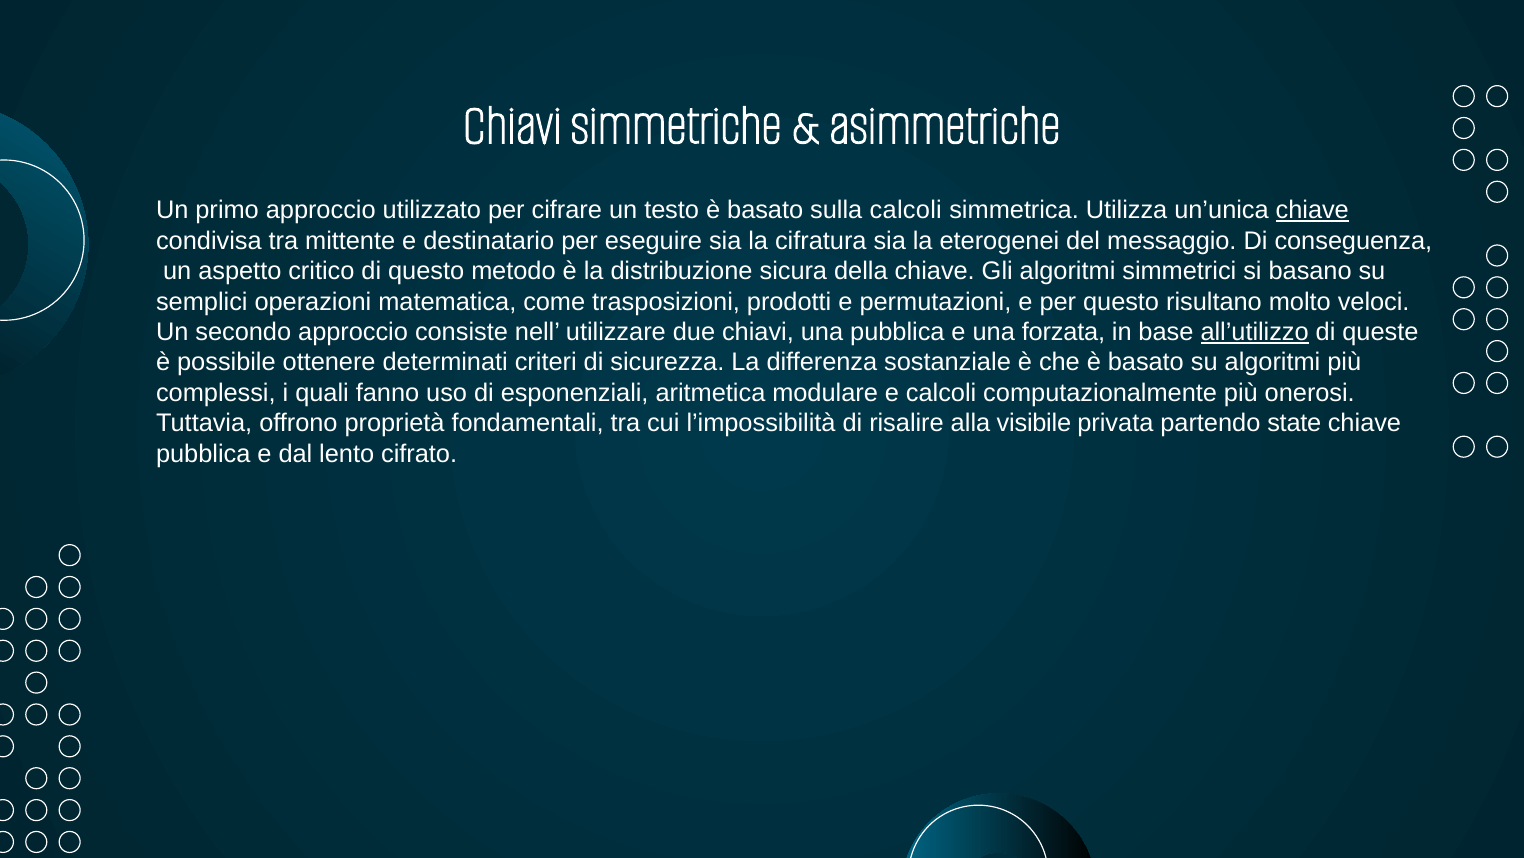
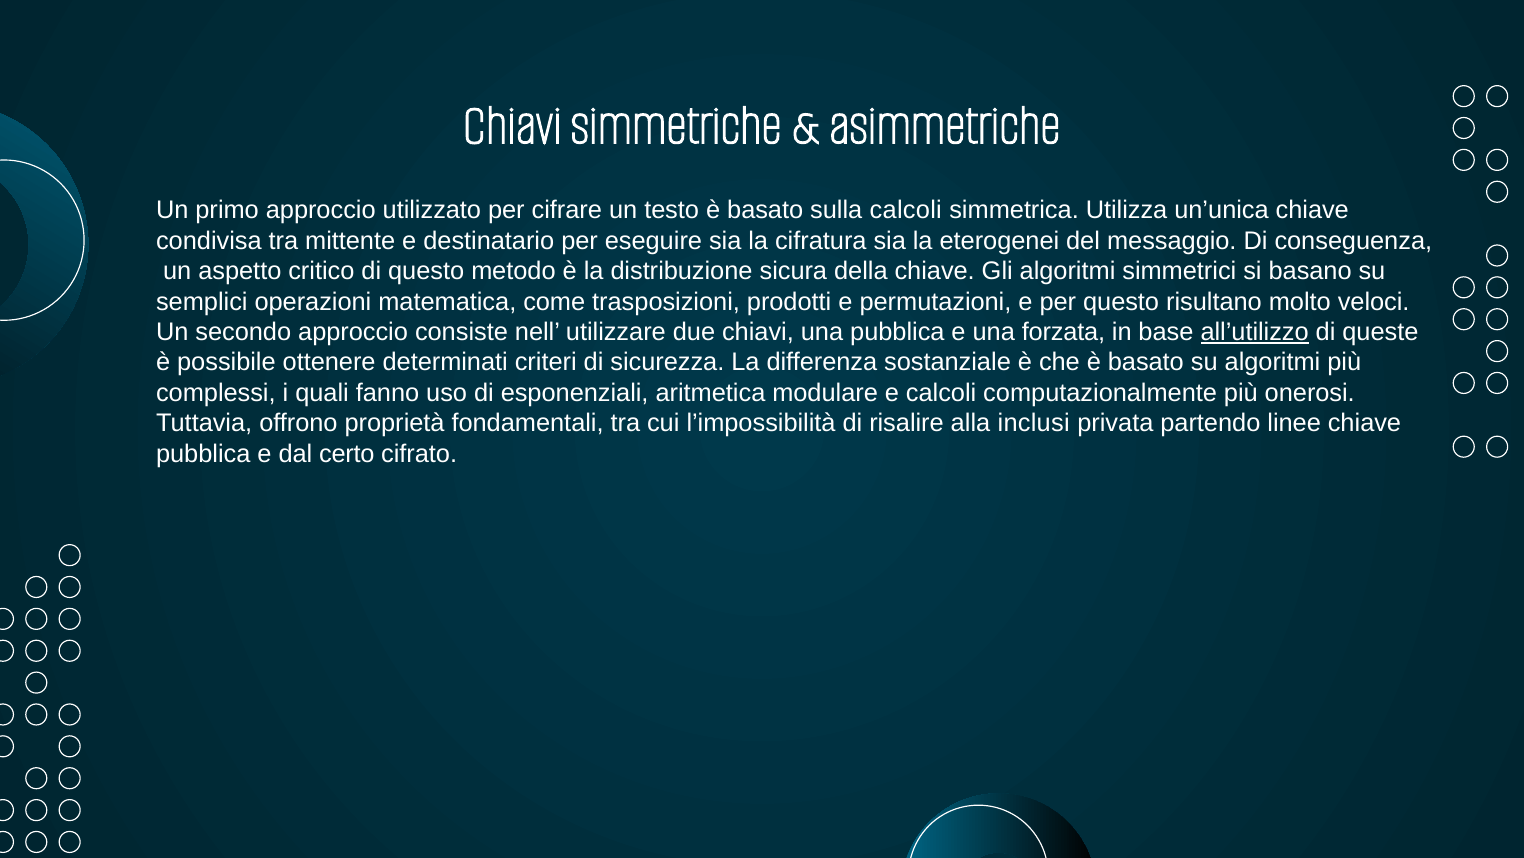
chiave at (1312, 210) underline: present -> none
visibile: visibile -> inclusi
state: state -> linee
lento: lento -> certo
